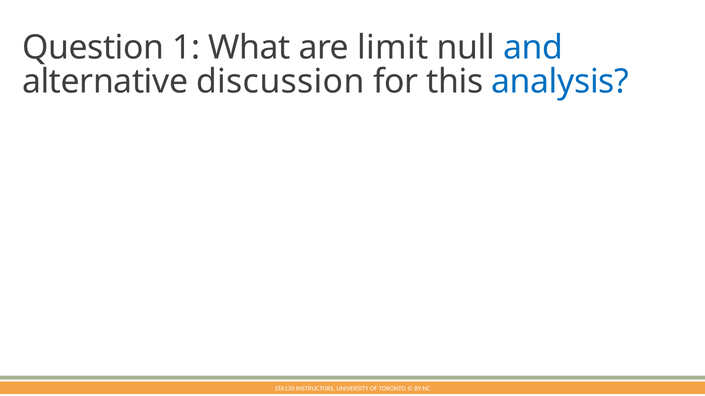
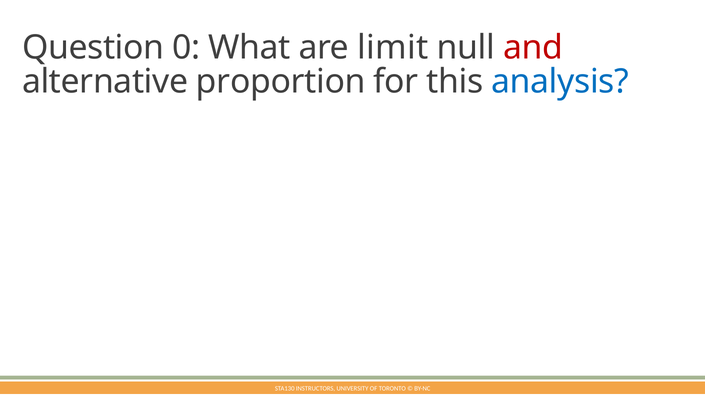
1: 1 -> 0
and colour: blue -> red
discussion: discussion -> proportion
